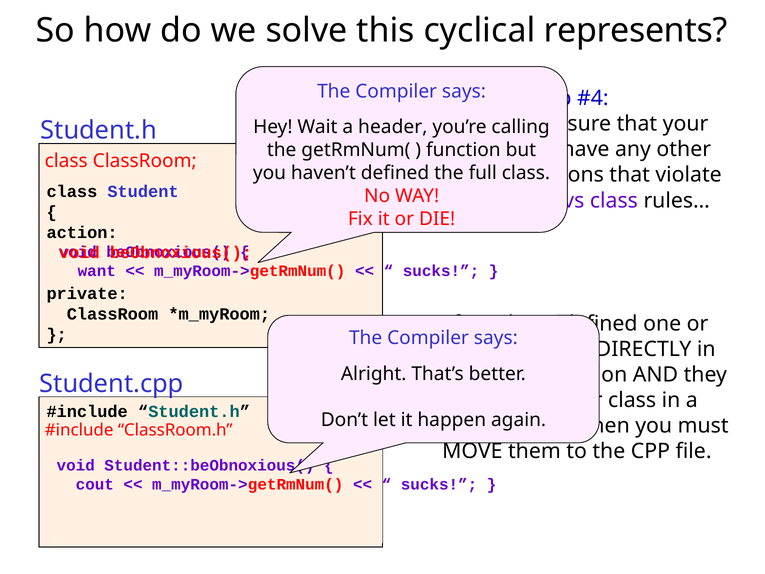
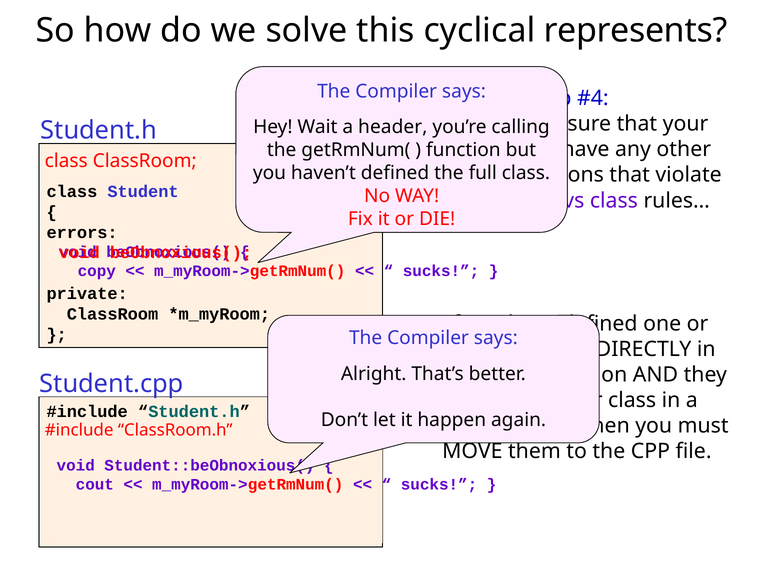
action: action -> errors
want: want -> copy
